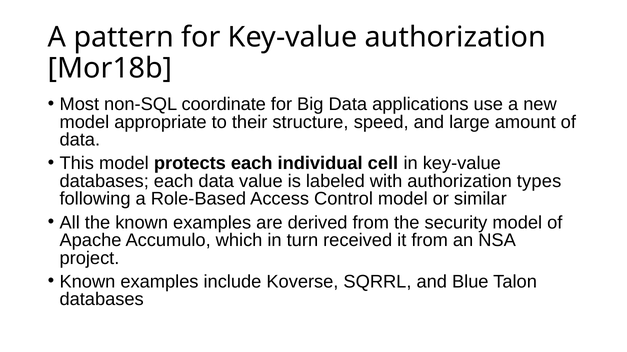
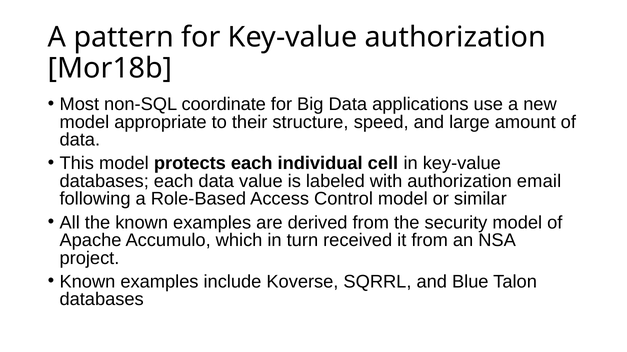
types: types -> email
